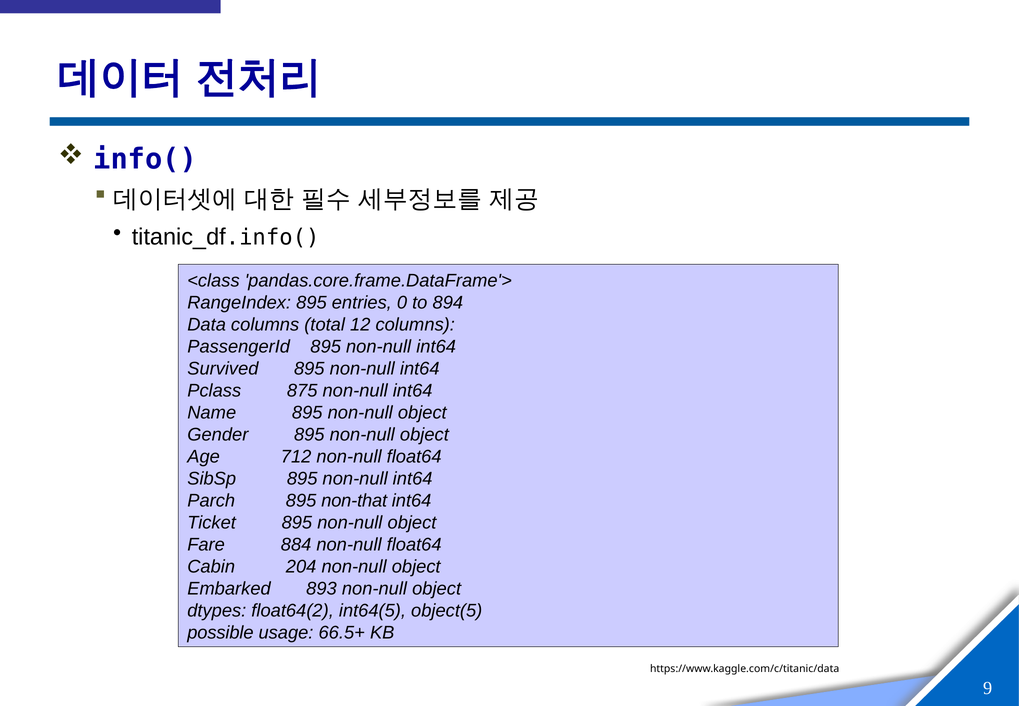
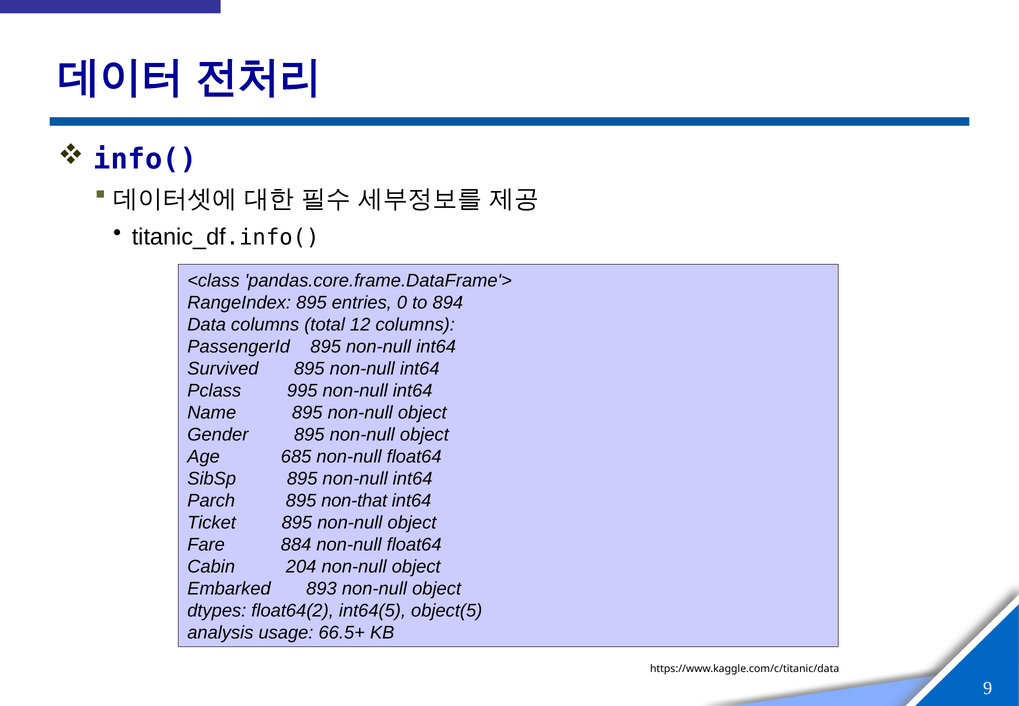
875: 875 -> 995
712: 712 -> 685
possible: possible -> analysis
